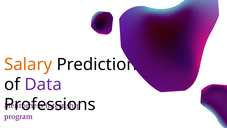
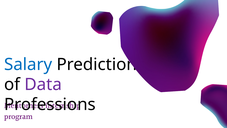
Salary colour: orange -> blue
